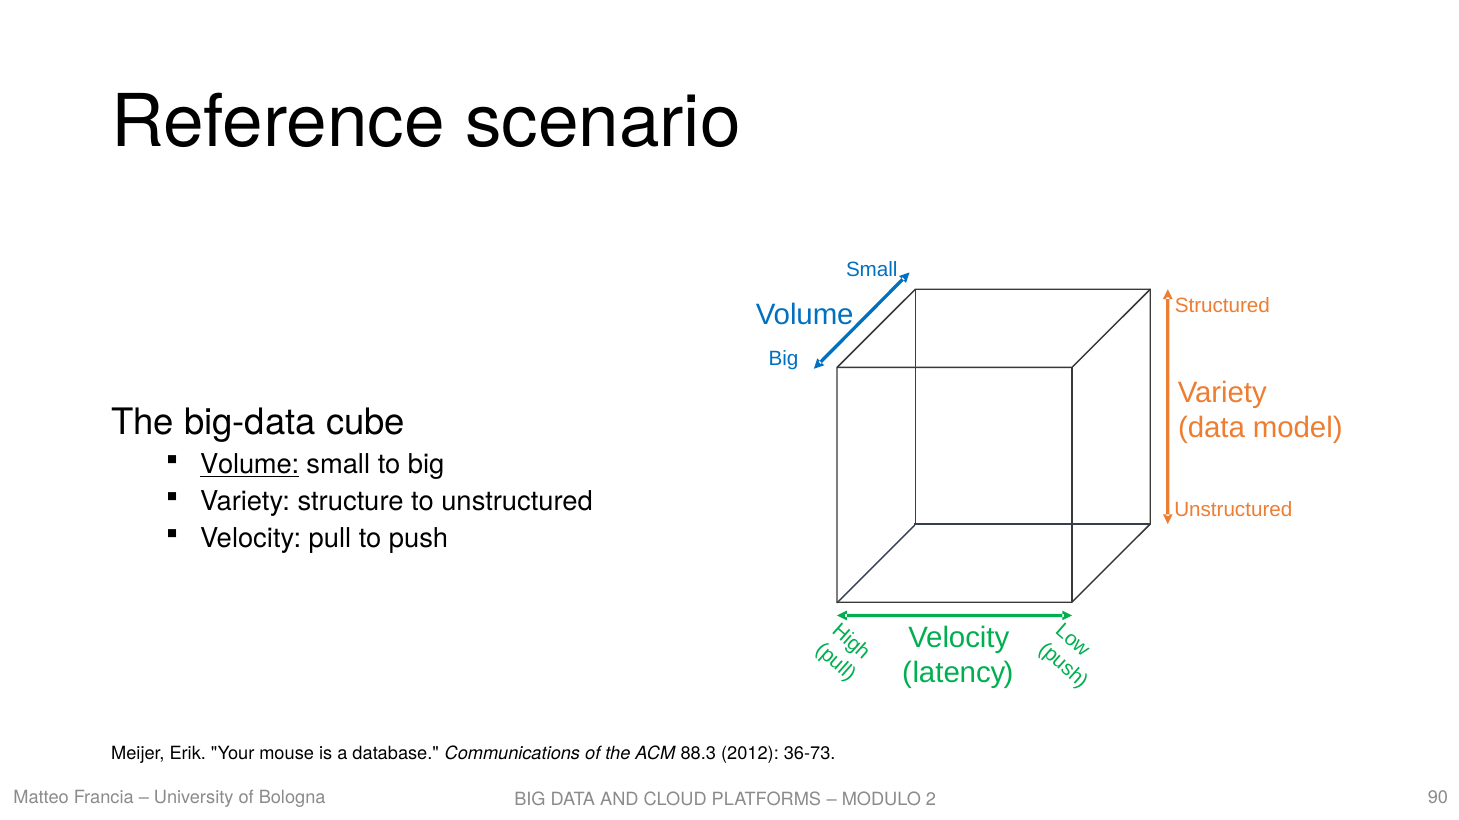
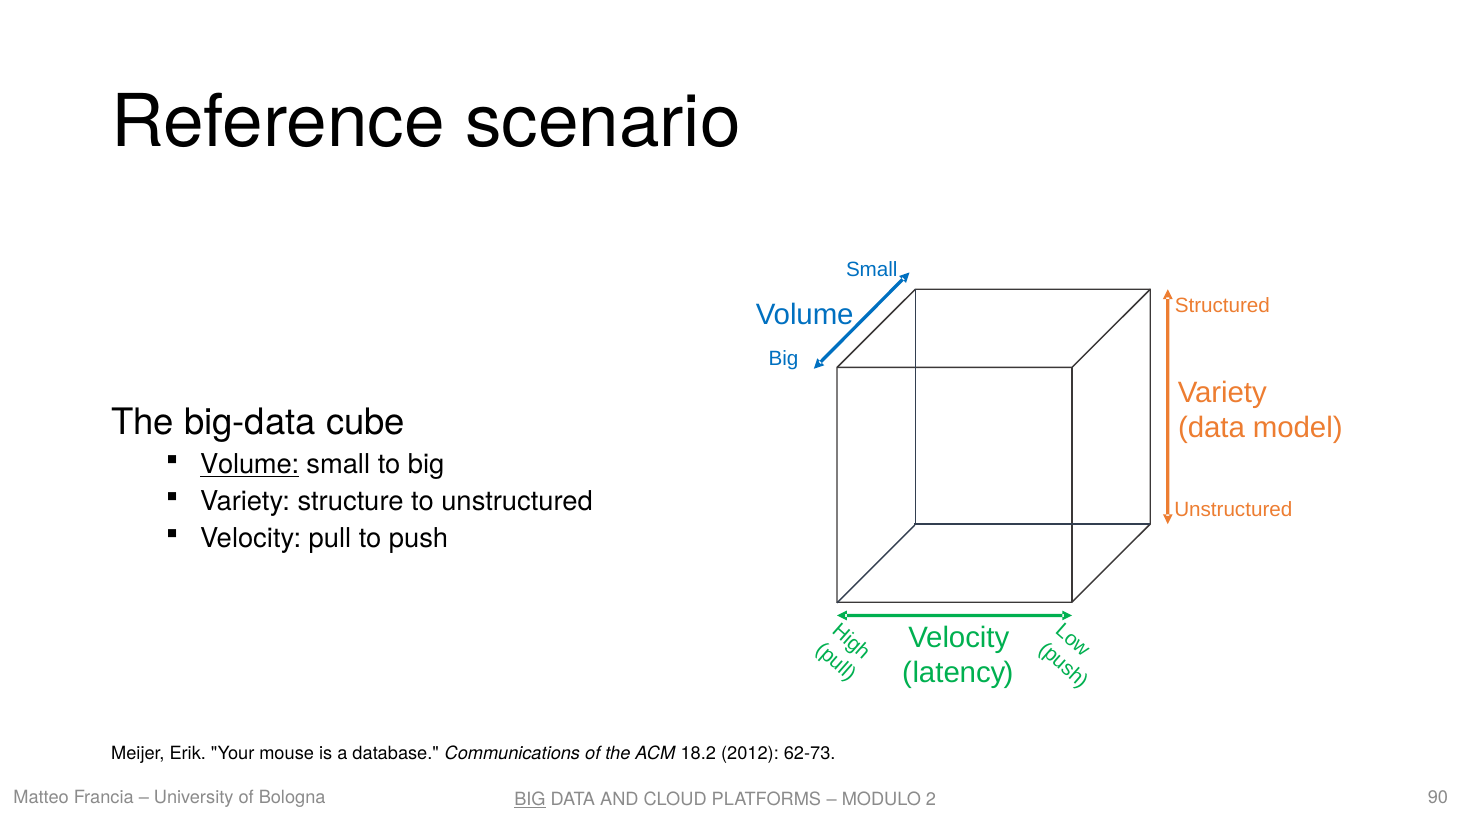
88.3: 88.3 -> 18.2
36-73: 36-73 -> 62-73
BIG at (530, 800) underline: none -> present
